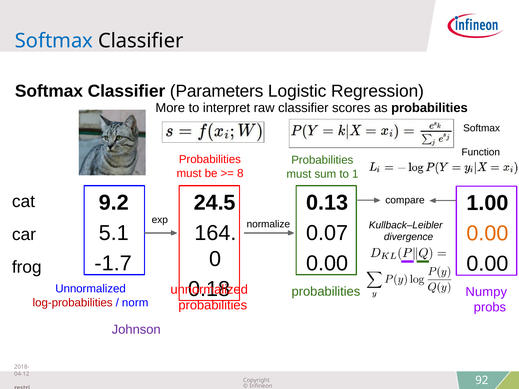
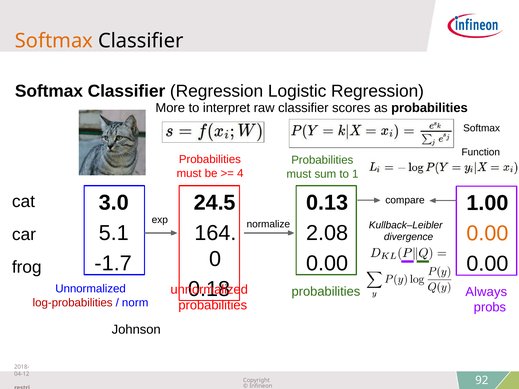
Softmax at (54, 41) colour: blue -> orange
Classifier Parameters: Parameters -> Regression
8: 8 -> 4
9.2: 9.2 -> 3.0
0.07: 0.07 -> 2.08
Numpy: Numpy -> Always
Johnson colour: purple -> black
